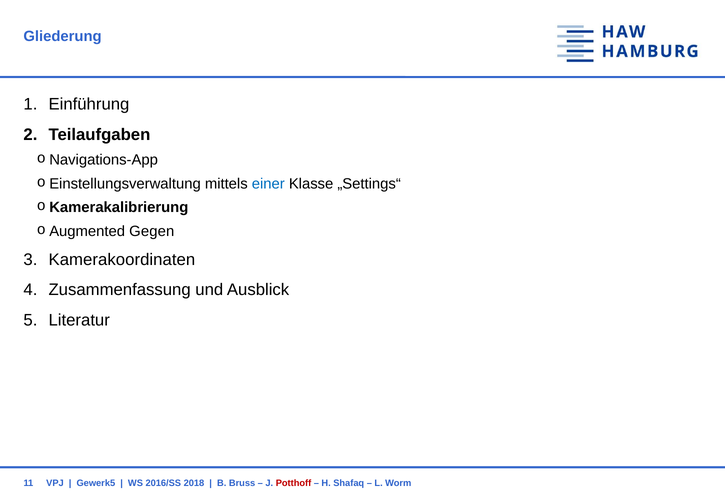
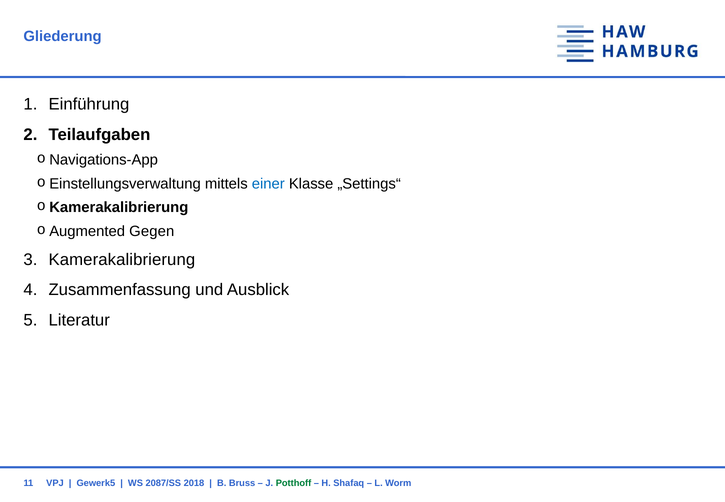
Kamerakoordinaten: Kamerakoordinaten -> Kamerakalibrierung
2016/SS: 2016/SS -> 2087/SS
Potthoff colour: red -> green
